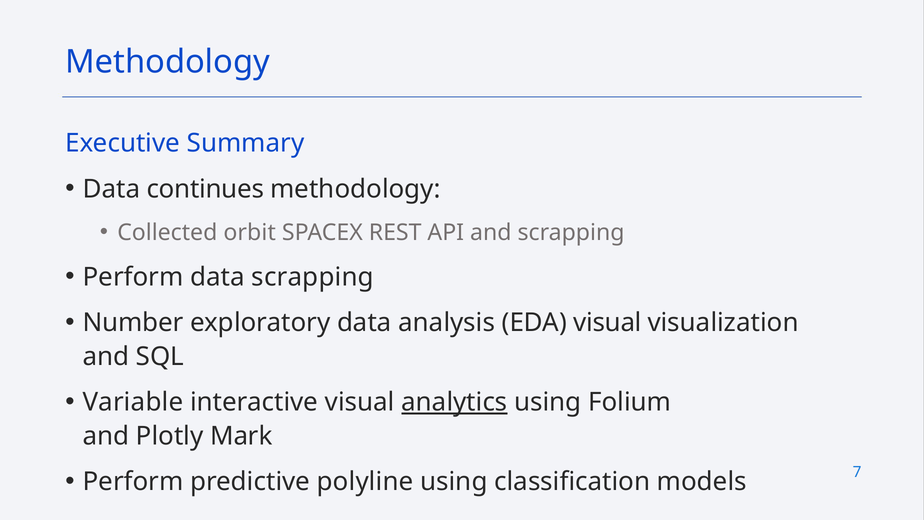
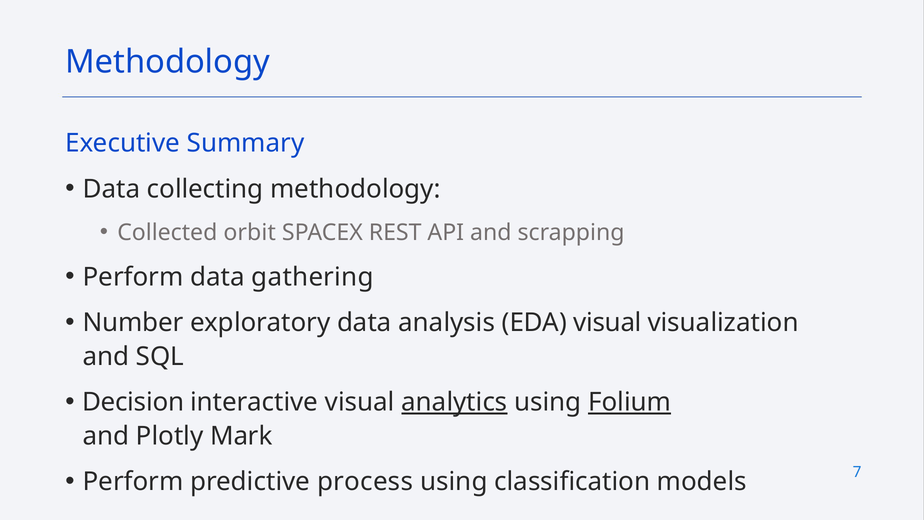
continues: continues -> collecting
data scrapping: scrapping -> gathering
Variable: Variable -> Decision
Folium underline: none -> present
polyline: polyline -> process
